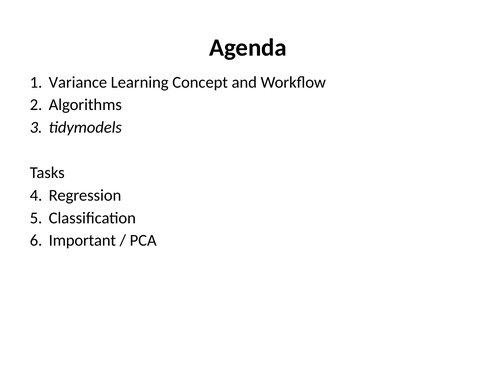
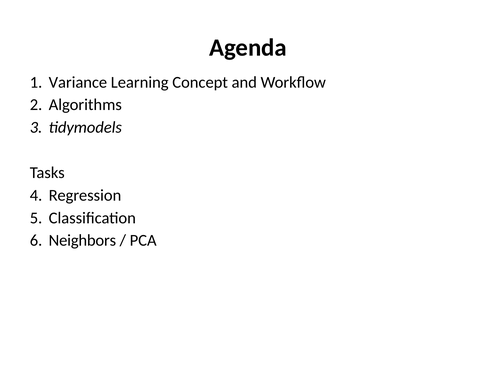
Important: Important -> Neighbors
